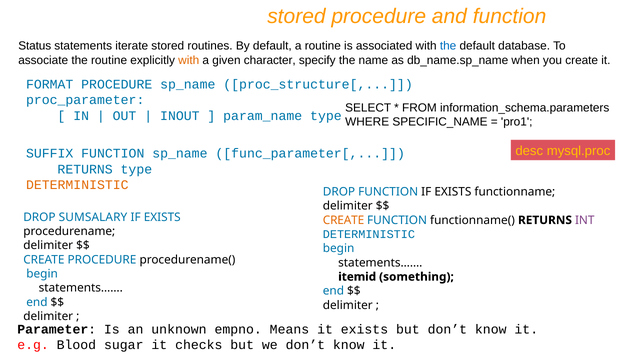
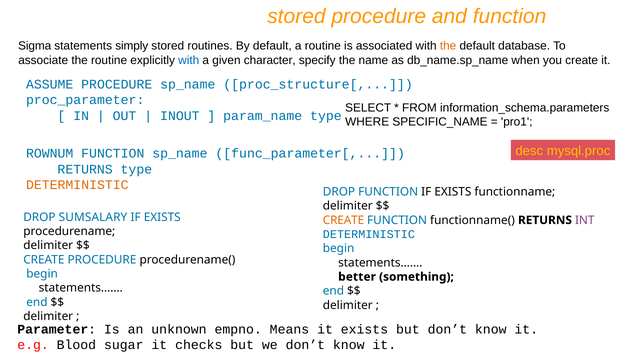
Status: Status -> Sigma
iterate: iterate -> simply
the at (448, 46) colour: blue -> orange
with at (189, 60) colour: orange -> blue
FORMAT: FORMAT -> ASSUME
SUFFIX: SUFFIX -> ROWNUM
itemid: itemid -> better
